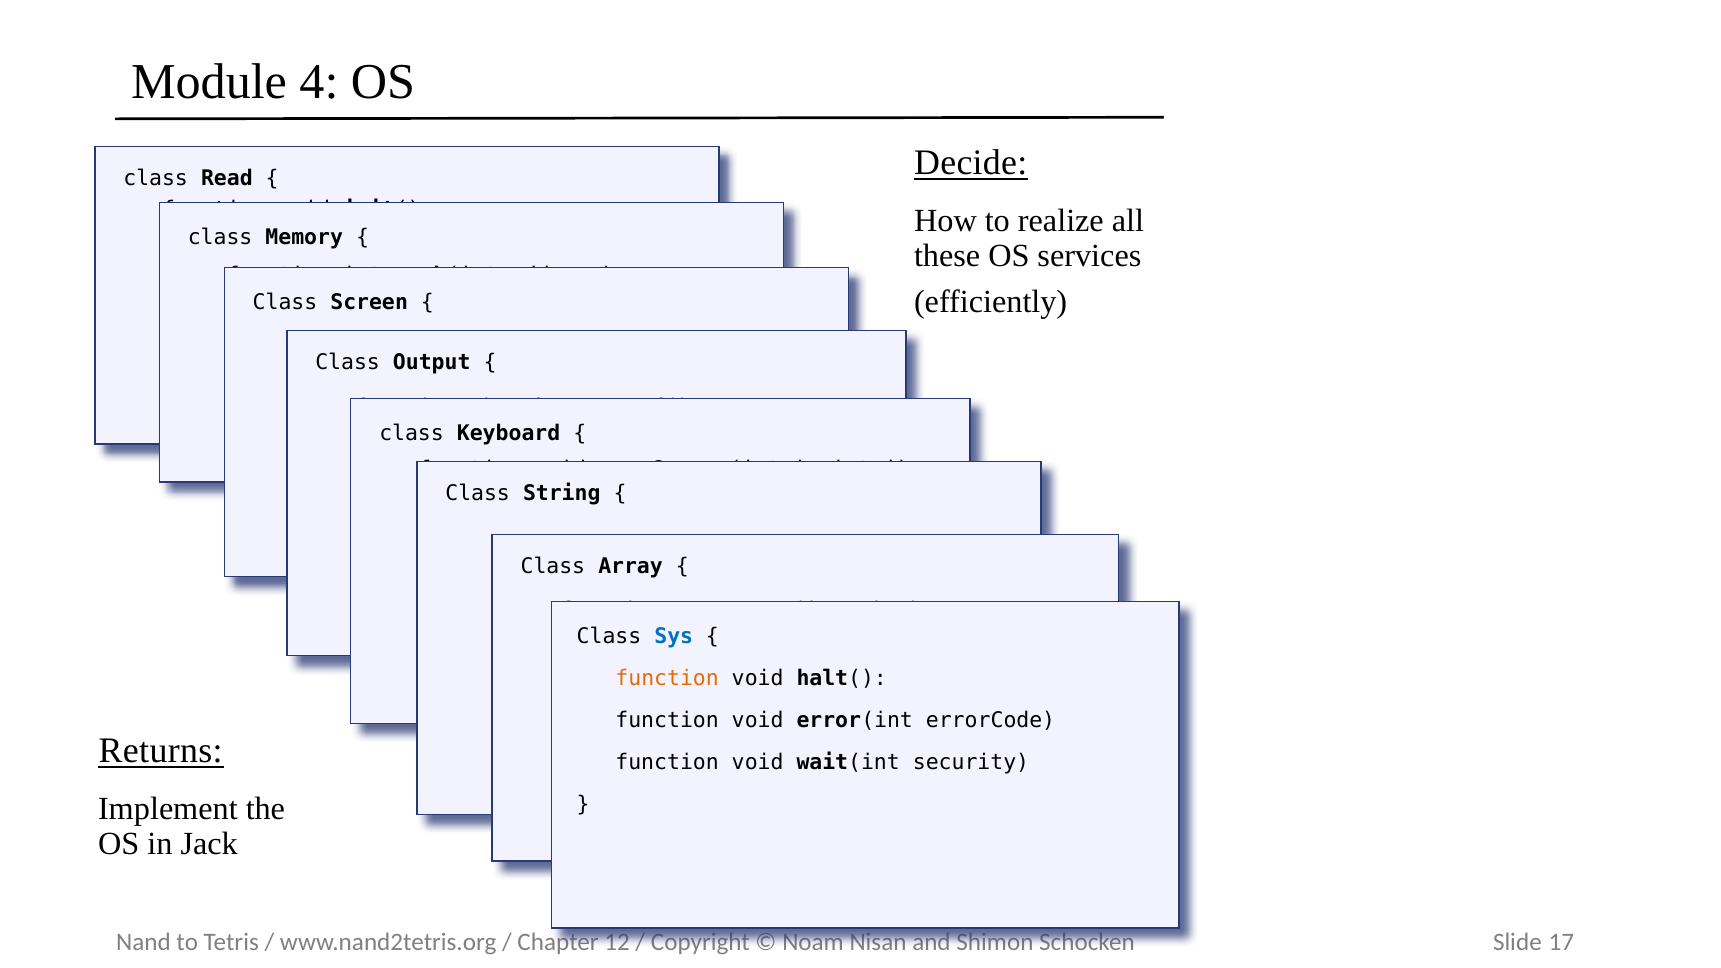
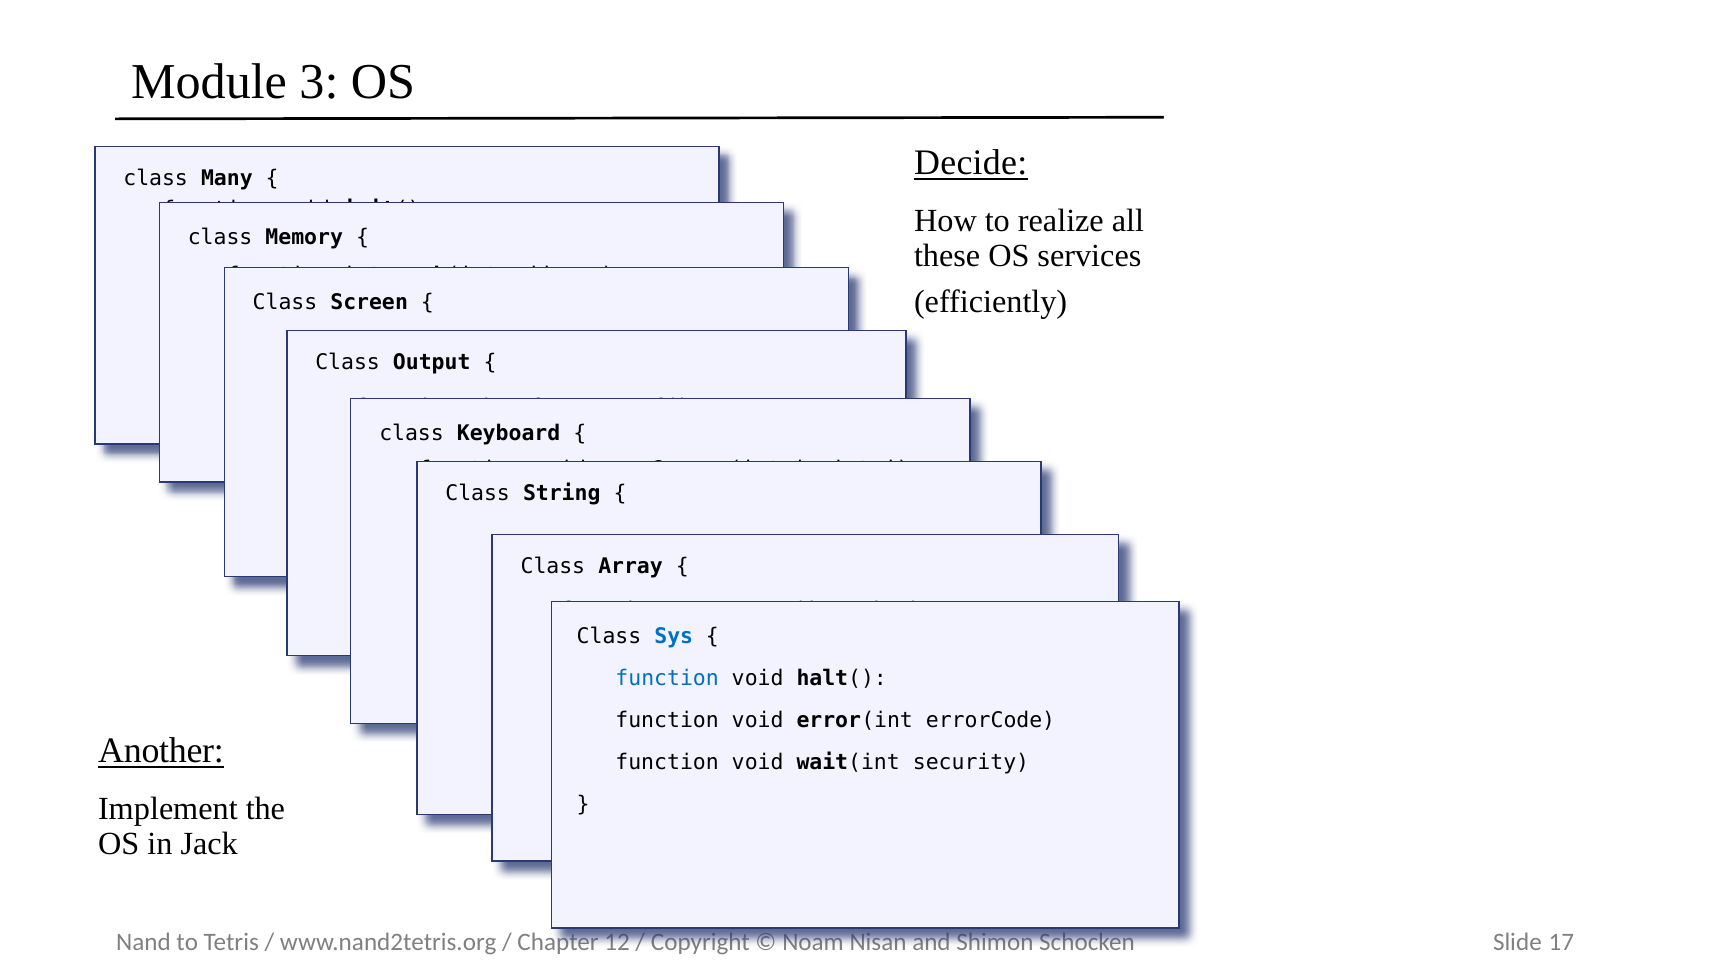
4: 4 -> 3
Read: Read -> Many
function at (667, 678) colour: orange -> blue
Returns: Returns -> Another
